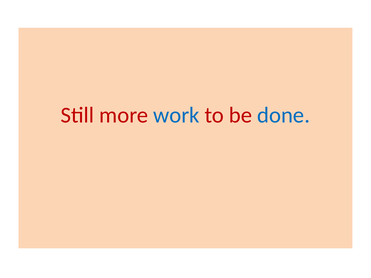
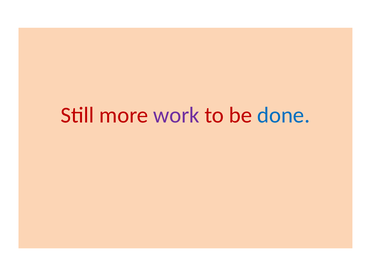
work colour: blue -> purple
